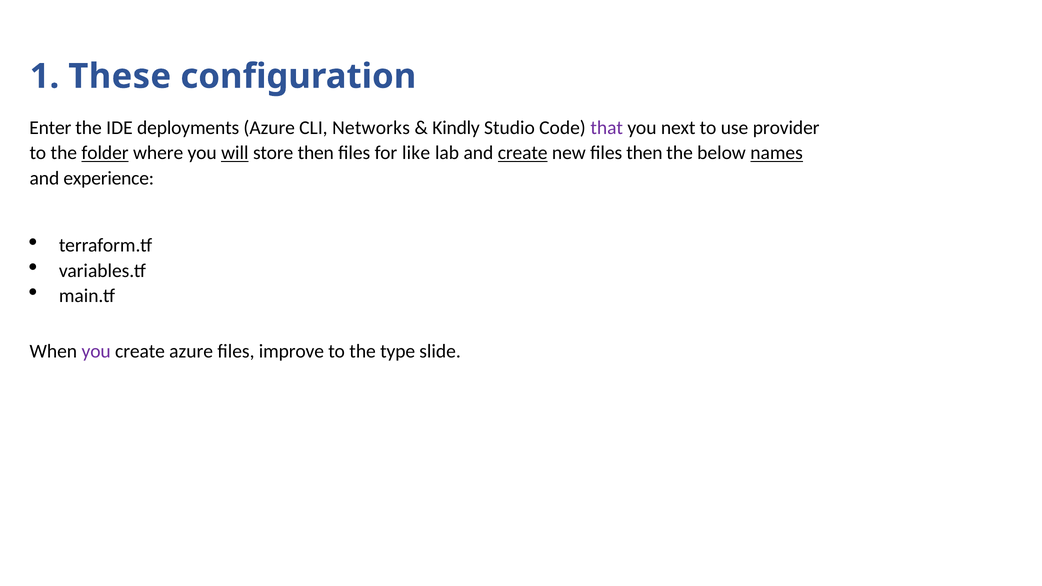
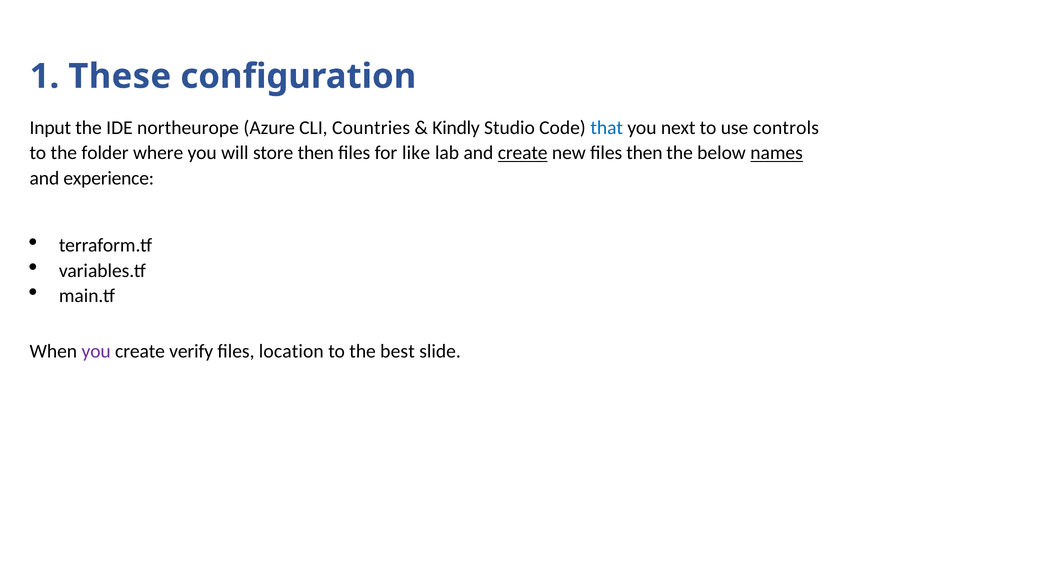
Enter: Enter -> Input
deployments: deployments -> northeurope
Networks: Networks -> Countries
that colour: purple -> blue
provider: provider -> controls
folder underline: present -> none
will underline: present -> none
create azure: azure -> verify
improve: improve -> location
type: type -> best
